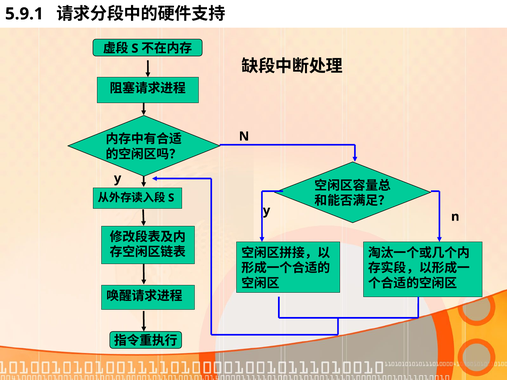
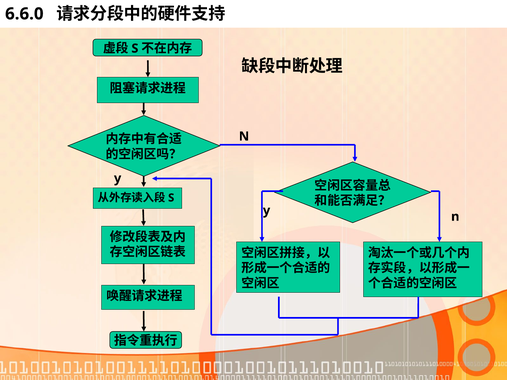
5.9.1: 5.9.1 -> 6.6.0
